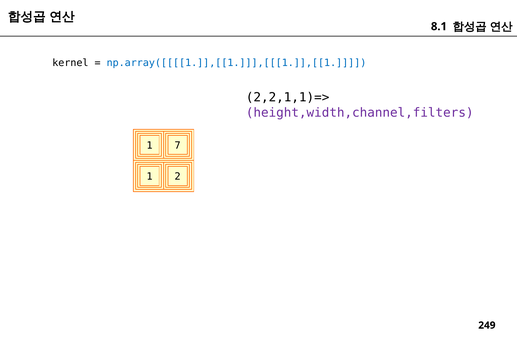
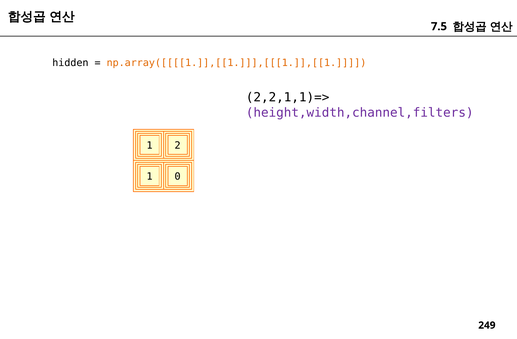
8.1: 8.1 -> 7.5
kernel: kernel -> hidden
np.array([[[[1.]],[[1.]]],[[[1.]],[[1 colour: blue -> orange
7: 7 -> 2
2: 2 -> 0
